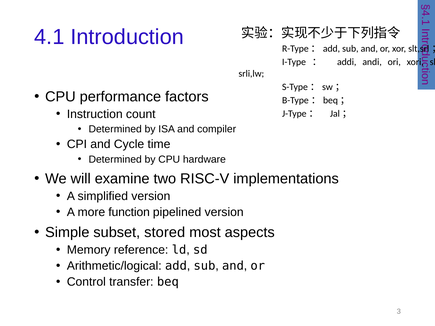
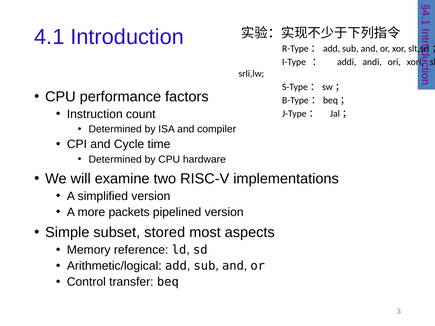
function: function -> packets
